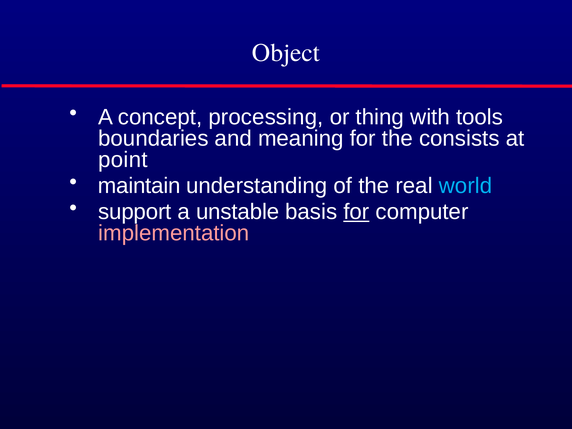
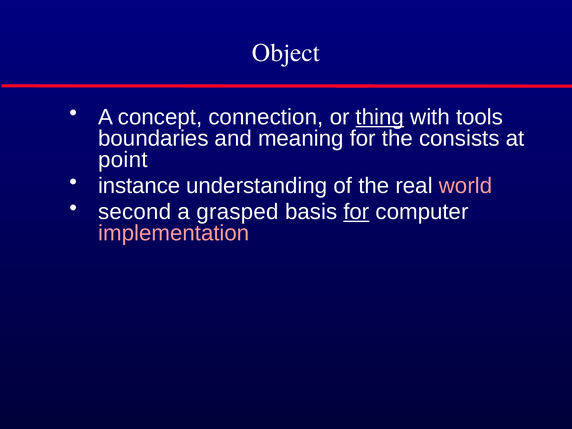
processing: processing -> connection
thing underline: none -> present
maintain: maintain -> instance
world colour: light blue -> pink
support: support -> second
unstable: unstable -> grasped
